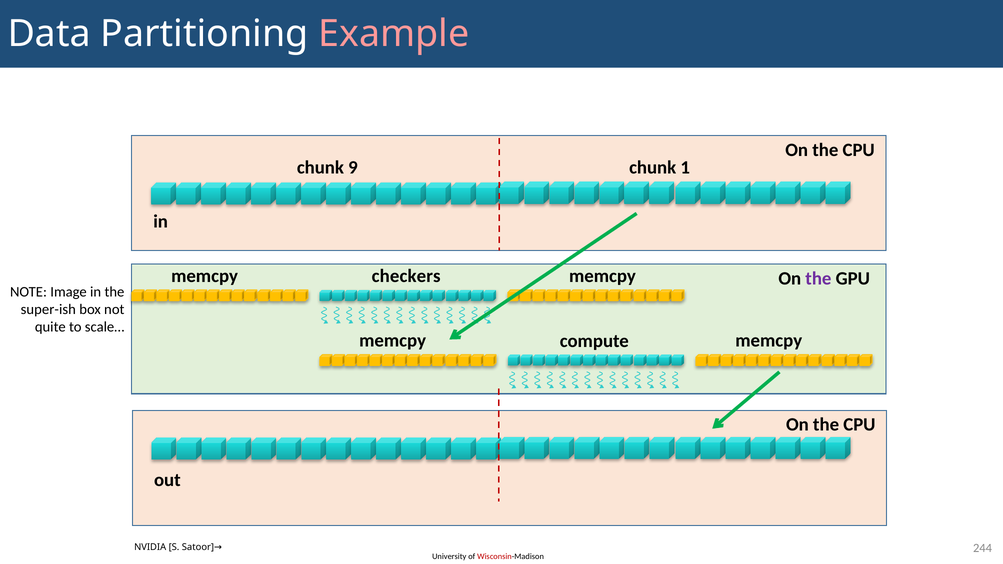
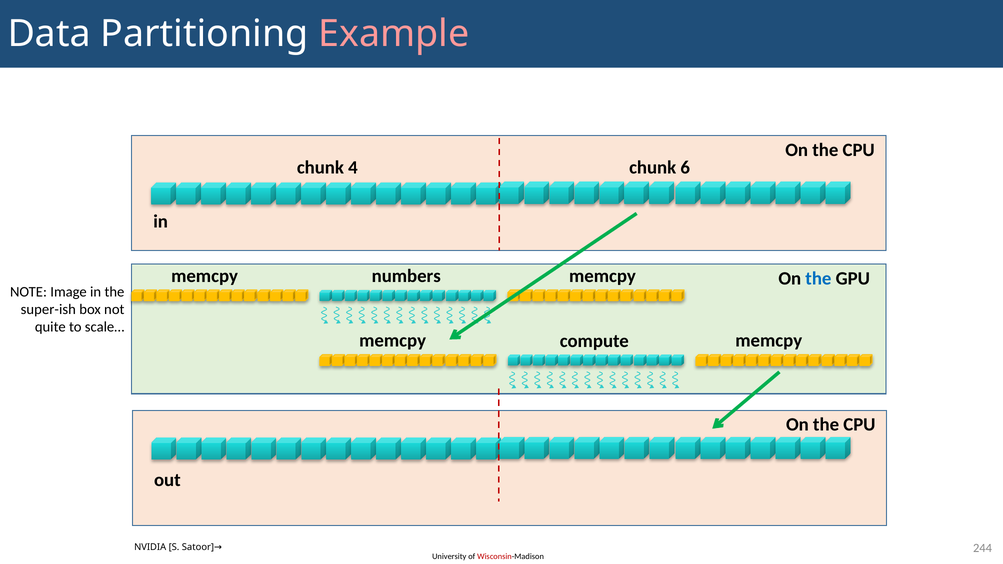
9: 9 -> 4
1: 1 -> 6
checkers: checkers -> numbers
the at (818, 279) colour: purple -> blue
